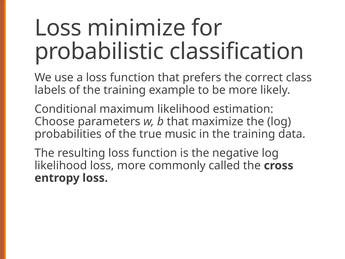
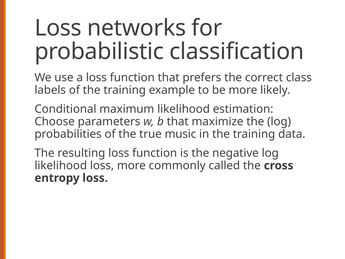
minimize: minimize -> networks
